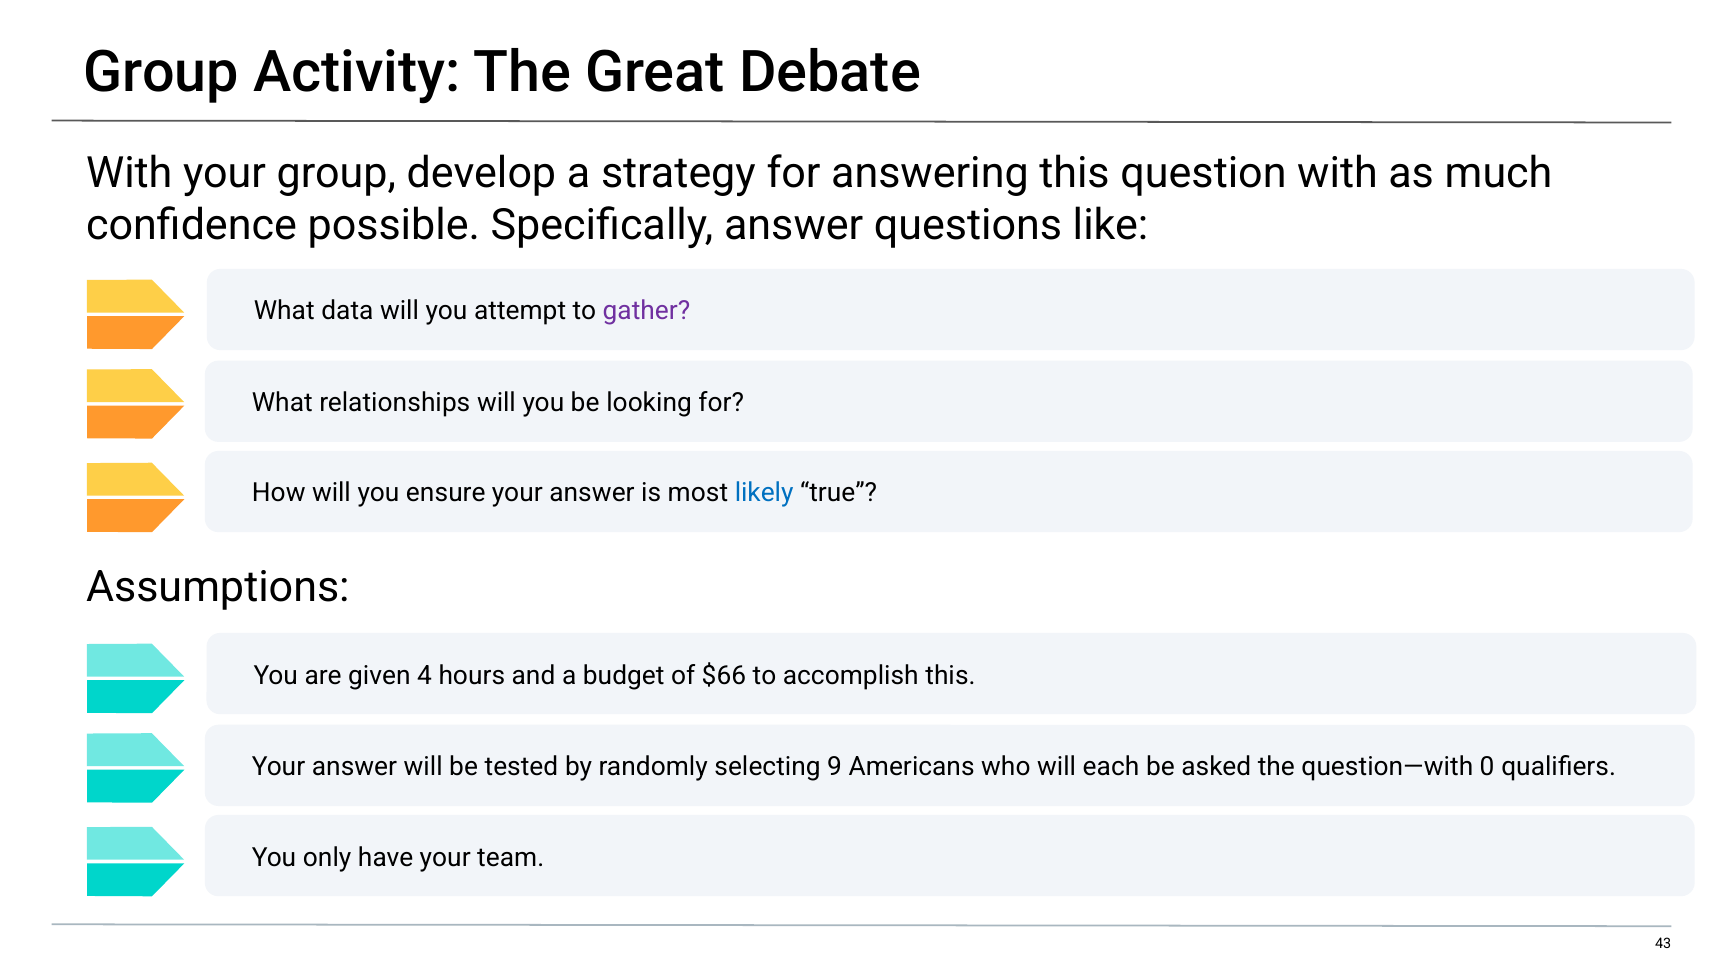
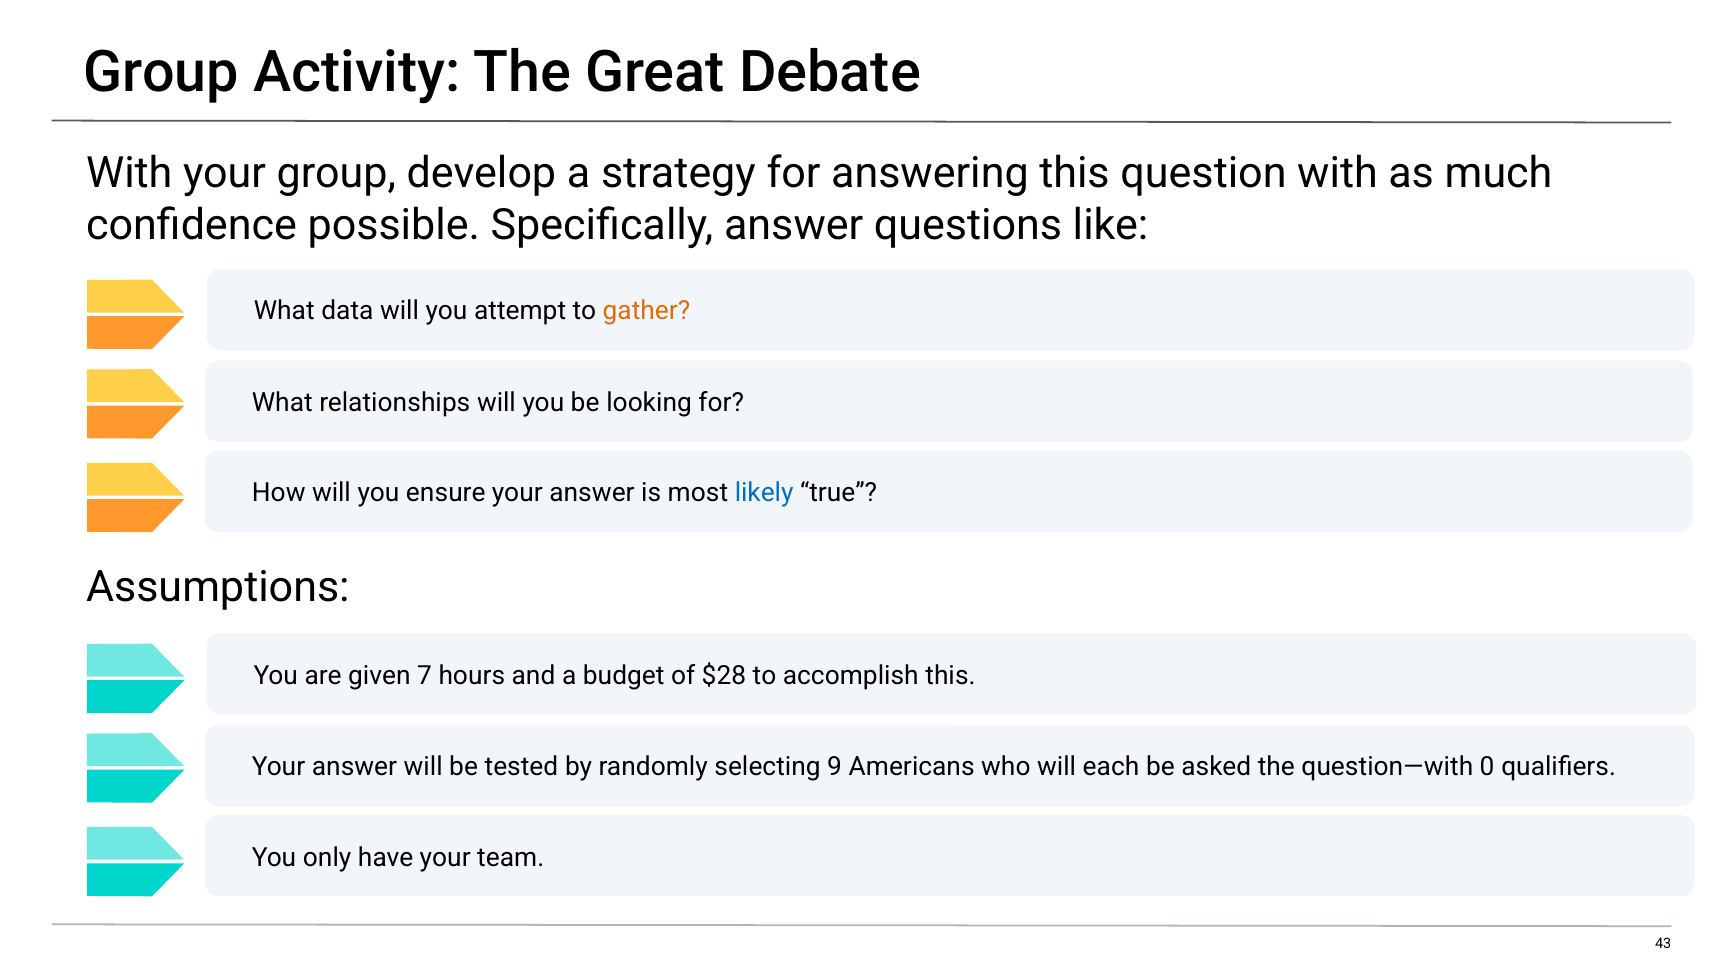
gather colour: purple -> orange
4: 4 -> 7
$66: $66 -> $28
